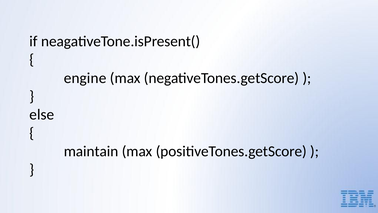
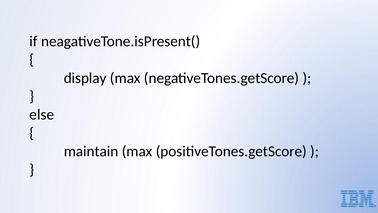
engine: engine -> display
